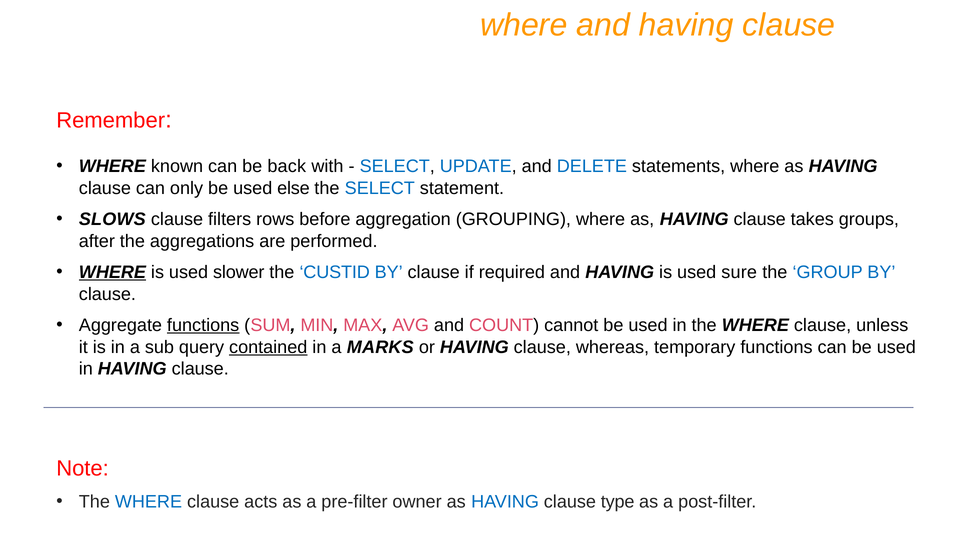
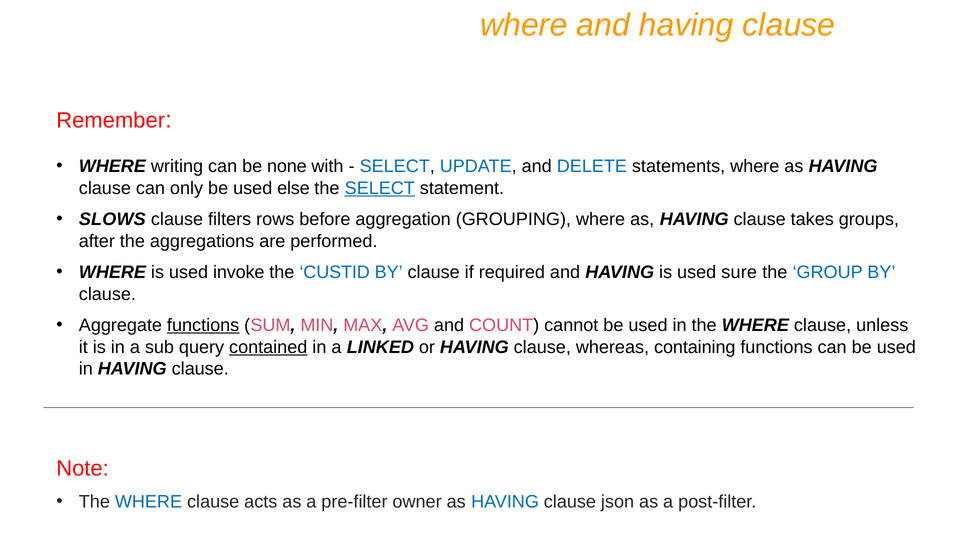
known: known -> writing
back: back -> none
SELECT at (380, 188) underline: none -> present
WHERE at (112, 272) underline: present -> none
slower: slower -> invoke
MARKS: MARKS -> LINKED
temporary: temporary -> containing
type: type -> json
